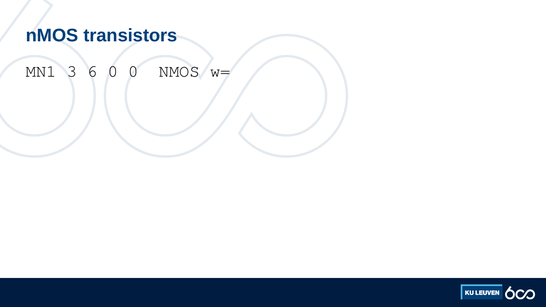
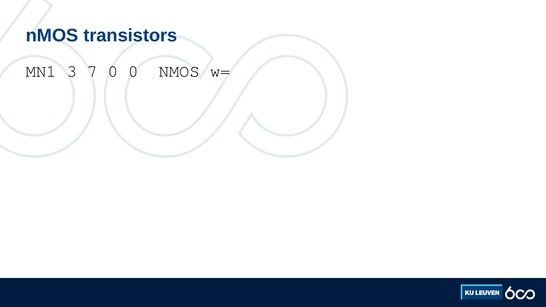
6: 6 -> 7
